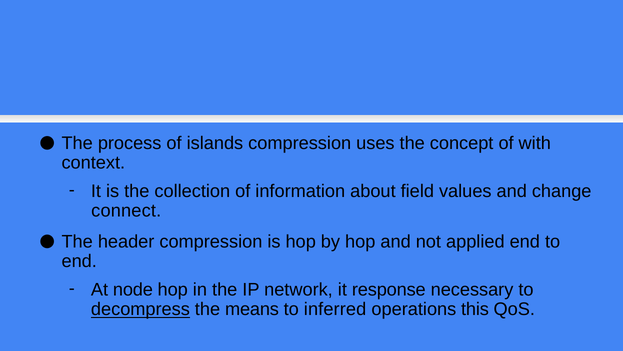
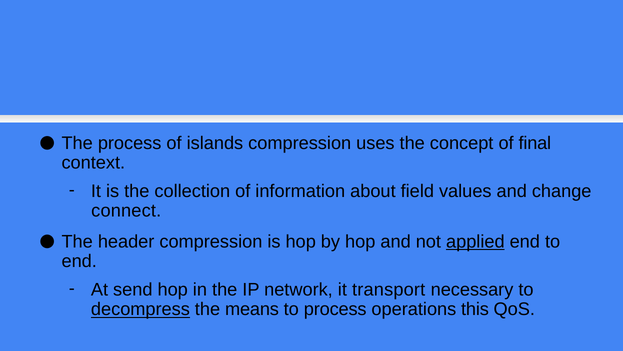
with: with -> final
applied underline: none -> present
node: node -> send
response: response -> transport
to inferred: inferred -> process
